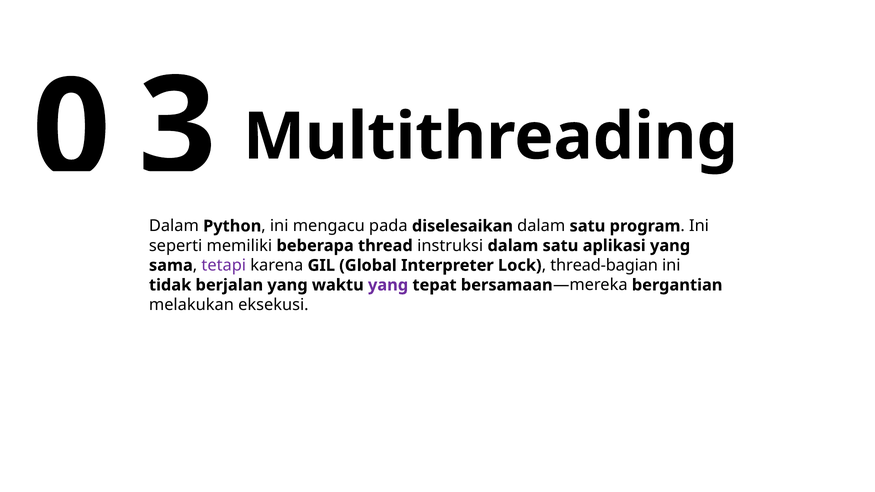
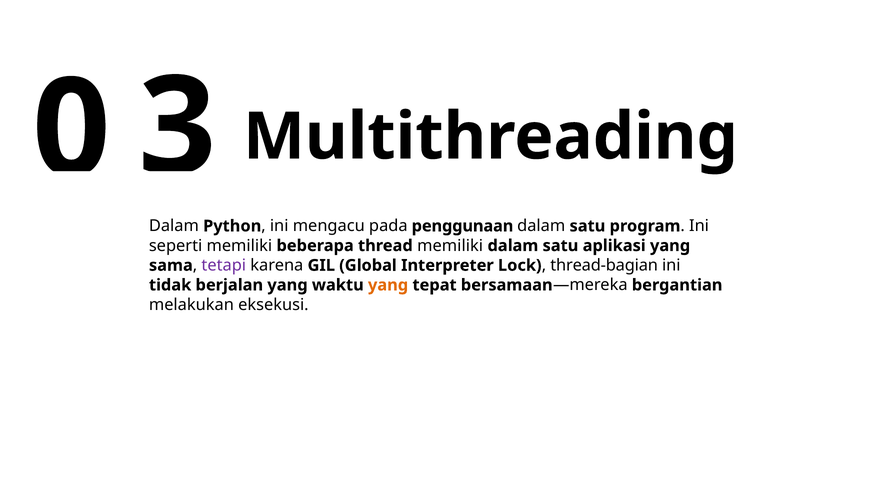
diselesaikan: diselesaikan -> penggunaan
thread instruksi: instruksi -> memiliki
yang at (388, 285) colour: purple -> orange
